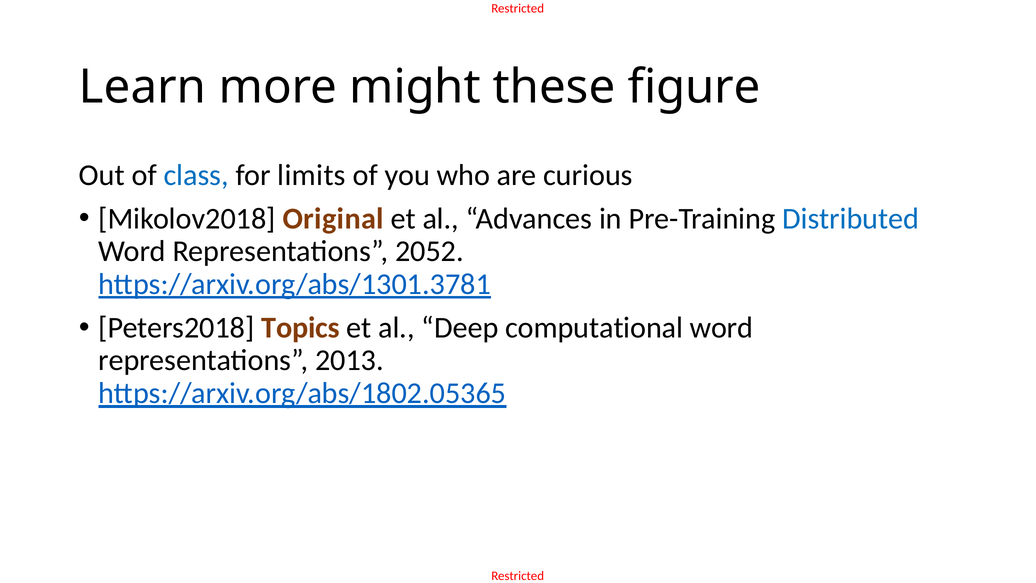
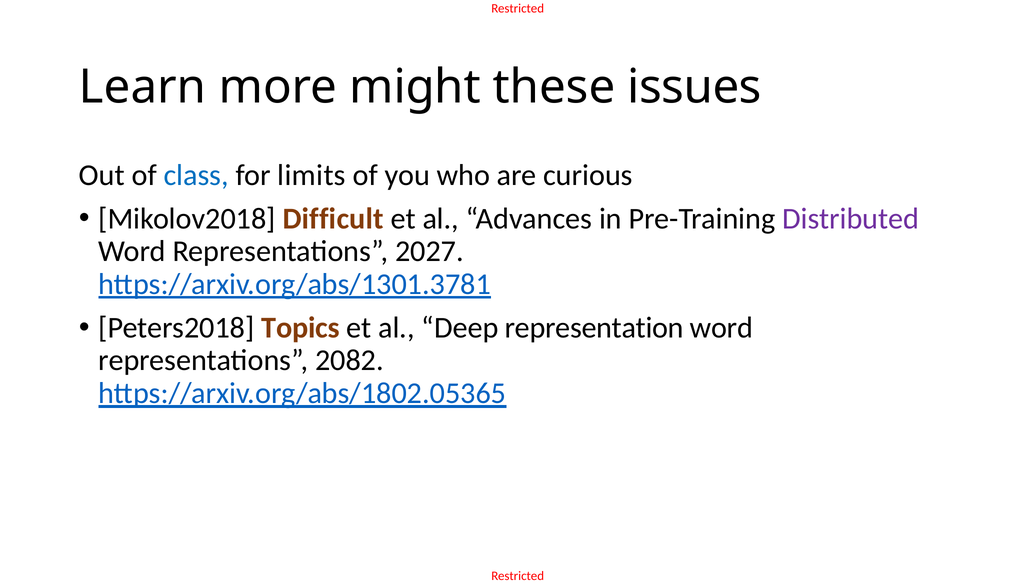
figure: figure -> issues
Original: Original -> Difficult
Distributed colour: blue -> purple
2052: 2052 -> 2027
computational: computational -> representation
2013: 2013 -> 2082
